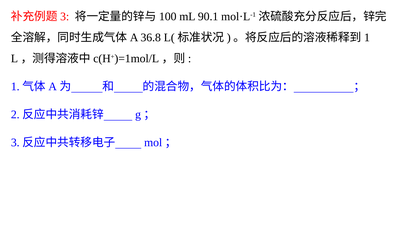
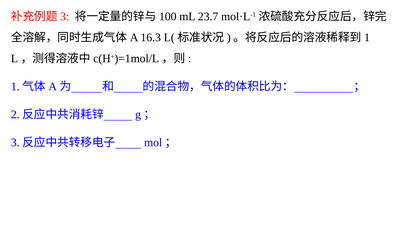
90.1: 90.1 -> 23.7
36.8: 36.8 -> 16.3
